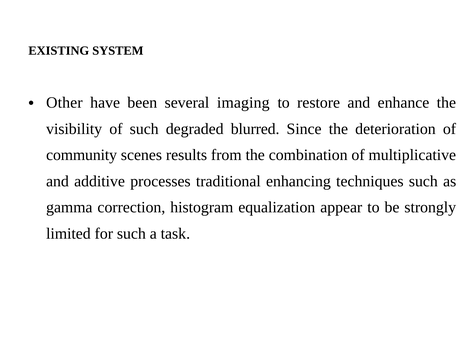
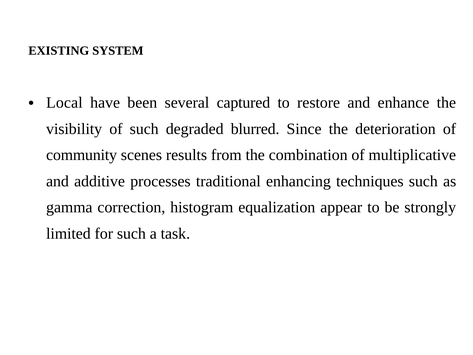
Other: Other -> Local
imaging: imaging -> captured
